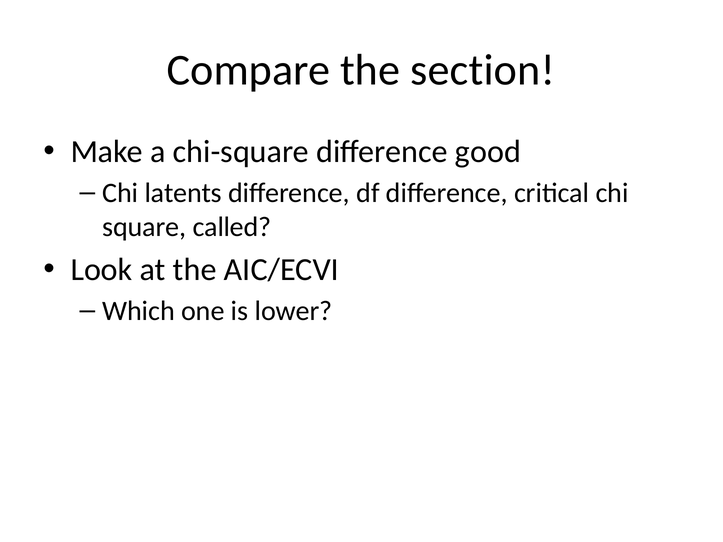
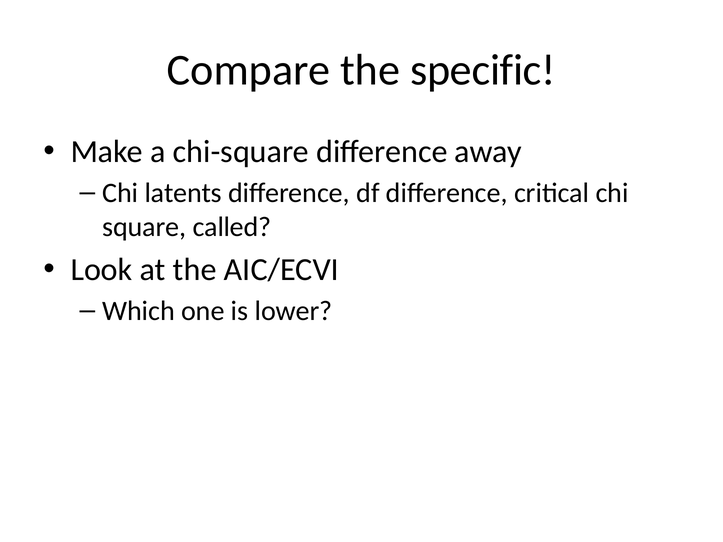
section: section -> specific
good: good -> away
